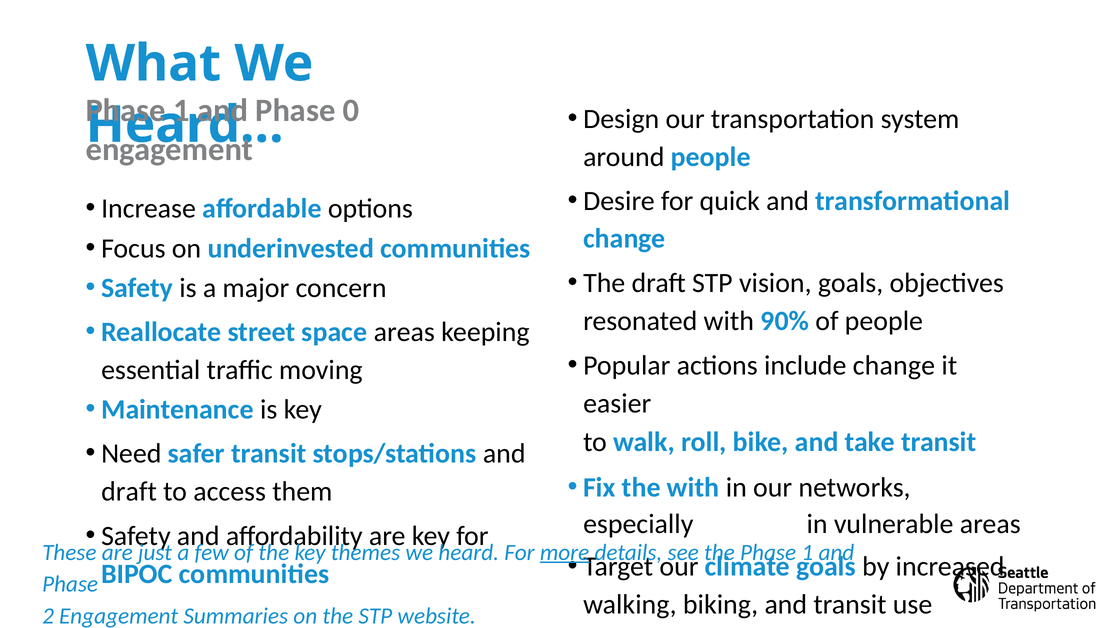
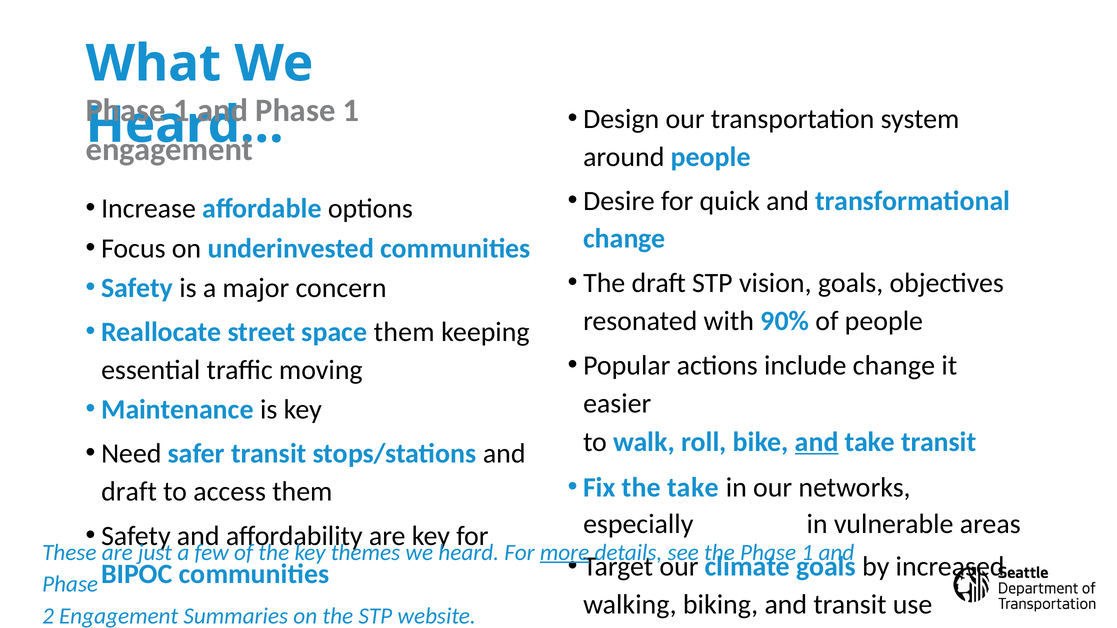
0 at (351, 110): 0 -> 1
space areas: areas -> them
and at (817, 442) underline: none -> present
the with: with -> take
